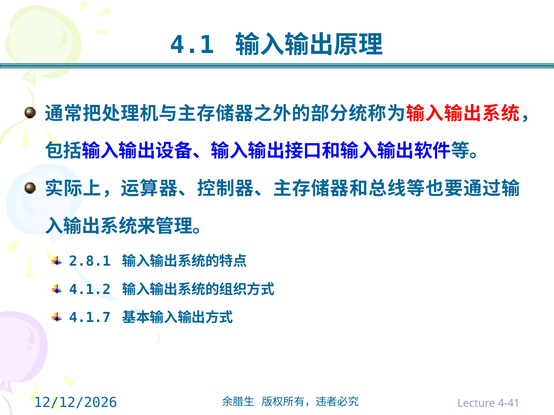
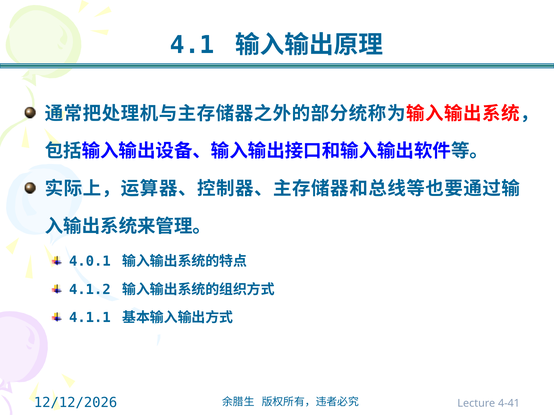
2.8.1: 2.8.1 -> 4.0.1
4.1.7: 4.1.7 -> 4.1.1
